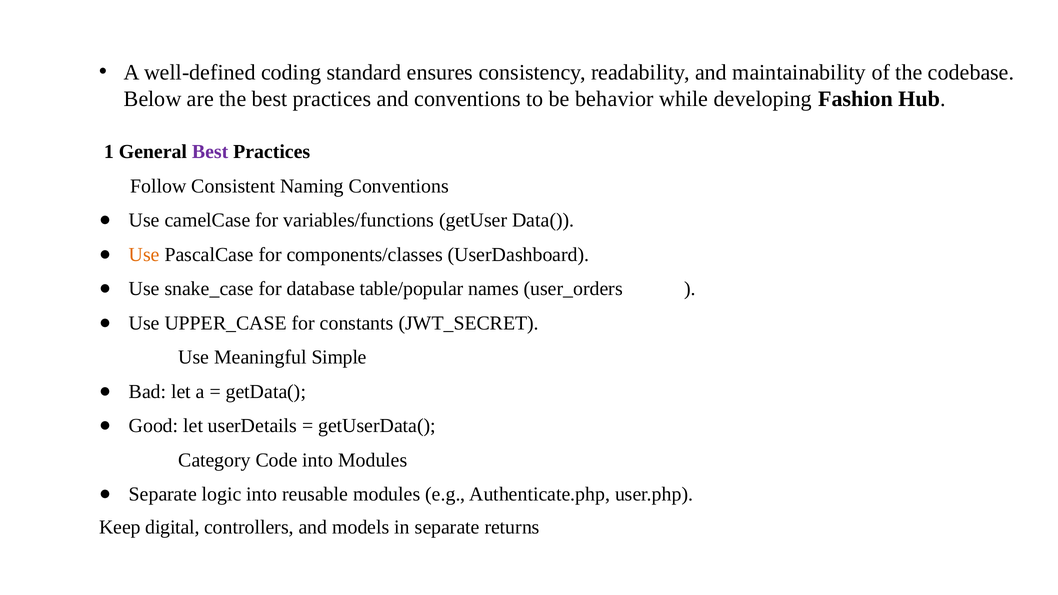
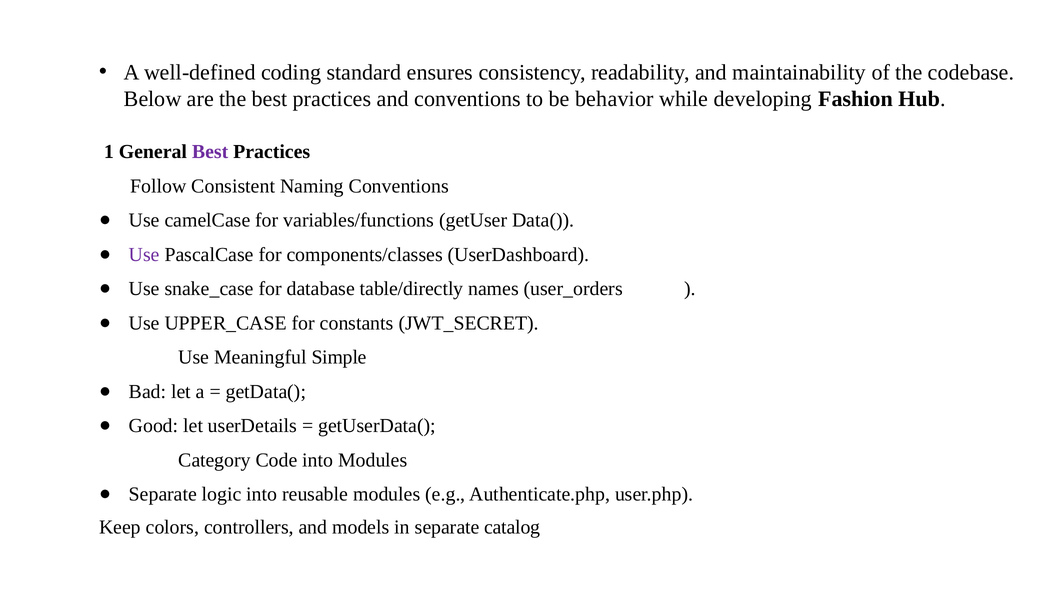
Use at (144, 255) colour: orange -> purple
table/popular: table/popular -> table/directly
digital: digital -> colors
returns: returns -> catalog
